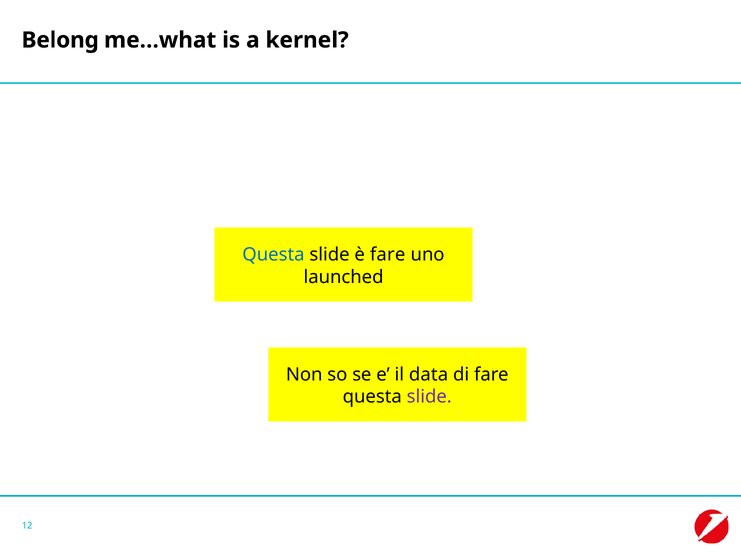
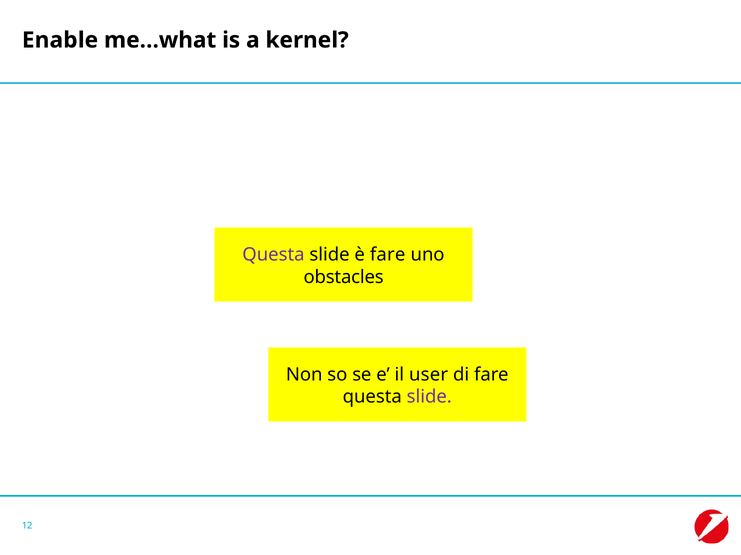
Belong: Belong -> Enable
Questa at (273, 255) colour: blue -> purple
launched: launched -> obstacles
data: data -> user
